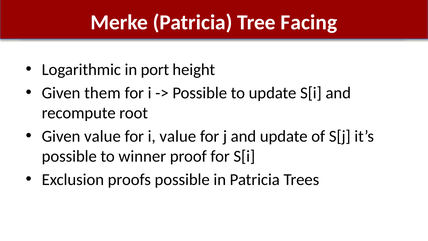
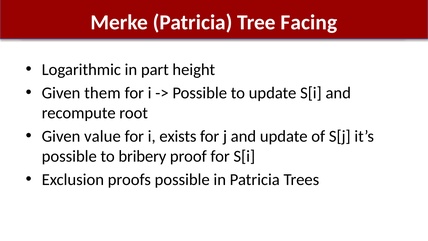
port: port -> part
i value: value -> exists
winner: winner -> bribery
